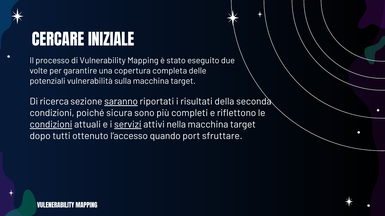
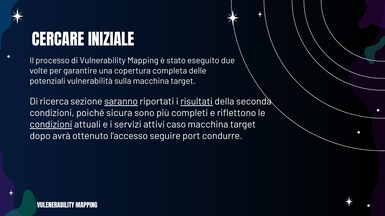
risultati underline: none -> present
servizi underline: present -> none
nella: nella -> caso
tutti: tutti -> avrà
quando: quando -> seguire
sfruttare: sfruttare -> condurre
